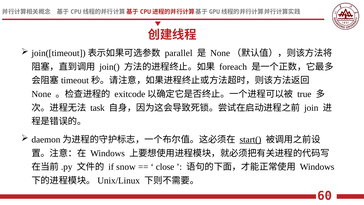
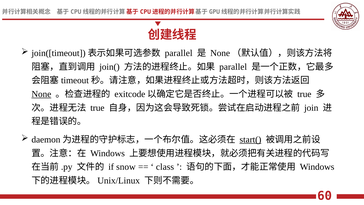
foreach at (233, 67): foreach -> parallel
None underline: none -> present
task at (97, 108): task -> true
close: close -> class
